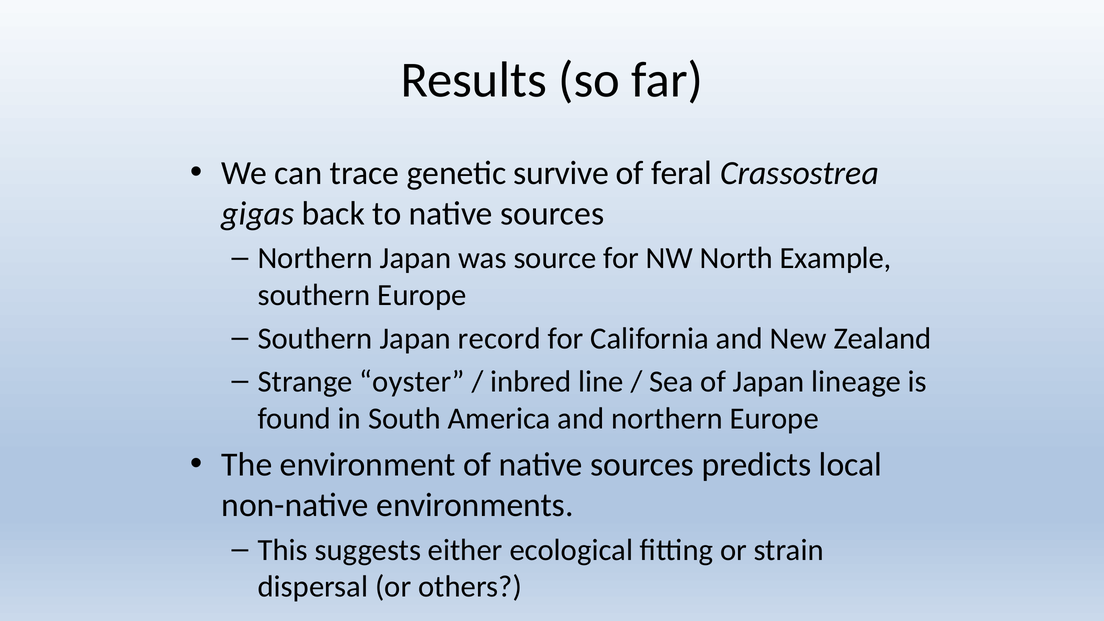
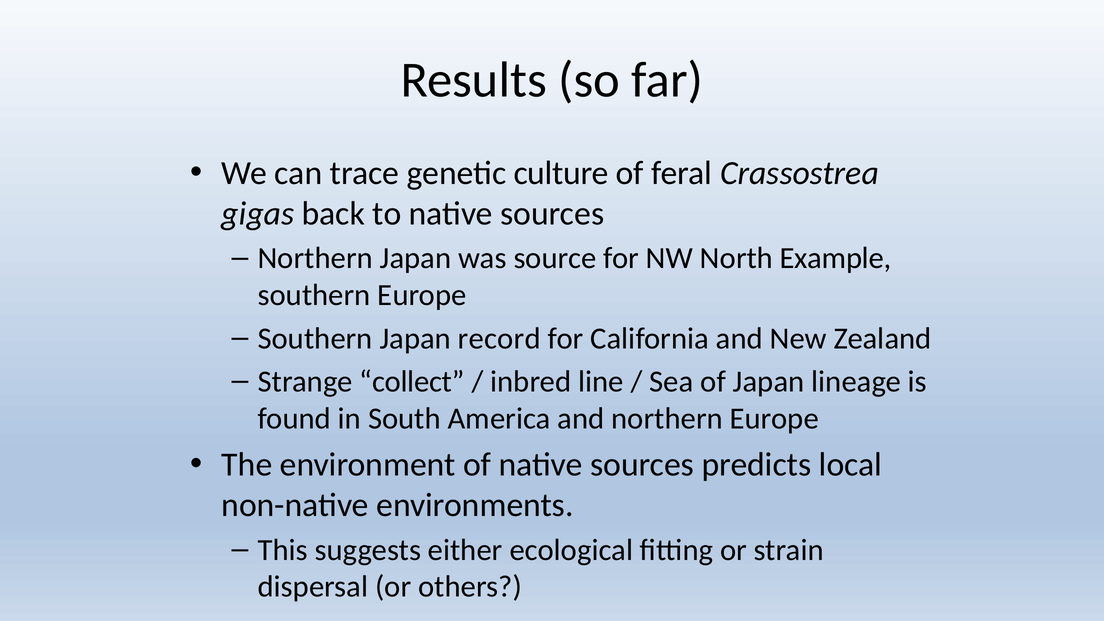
survive: survive -> culture
oyster: oyster -> collect
